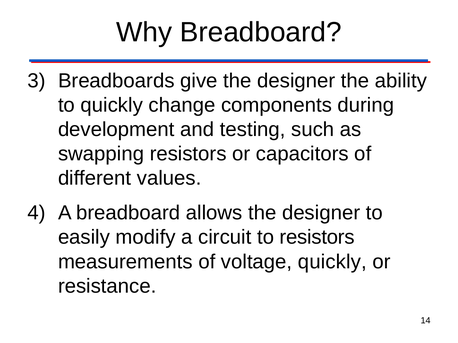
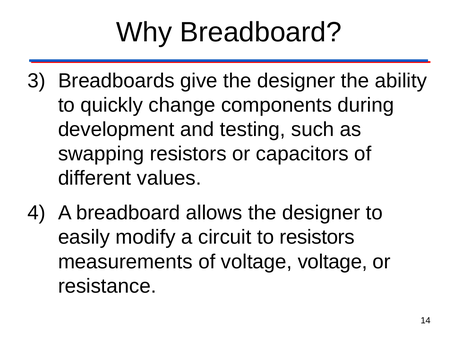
voltage quickly: quickly -> voltage
